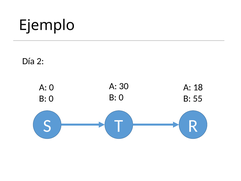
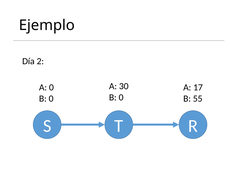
18: 18 -> 17
